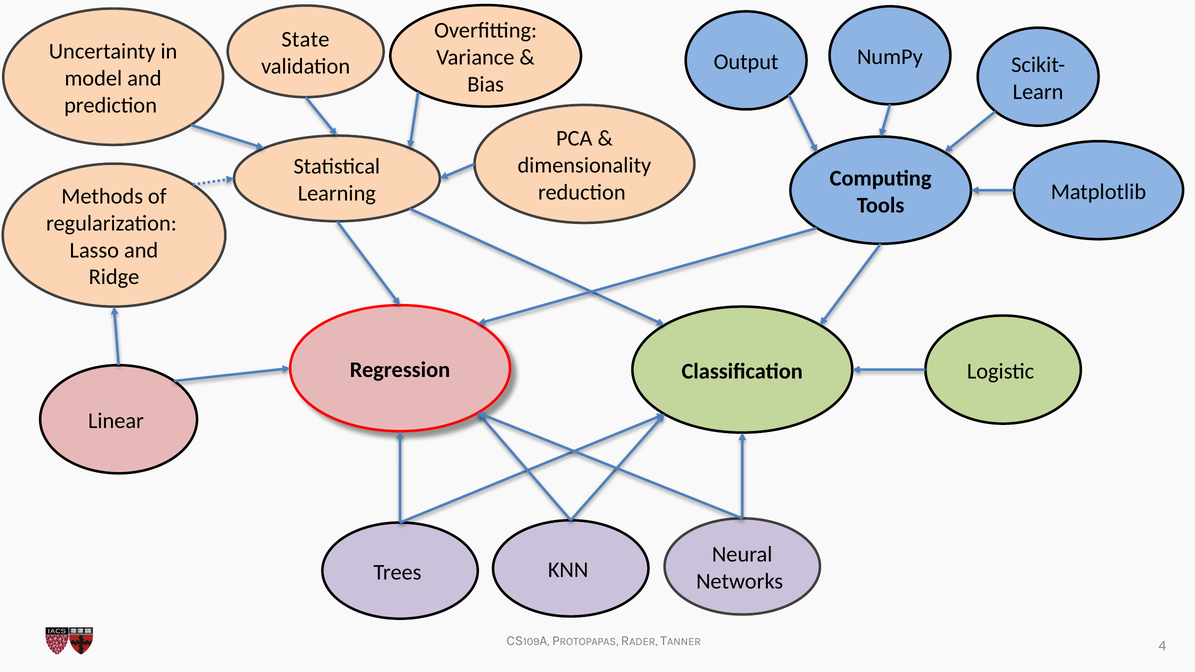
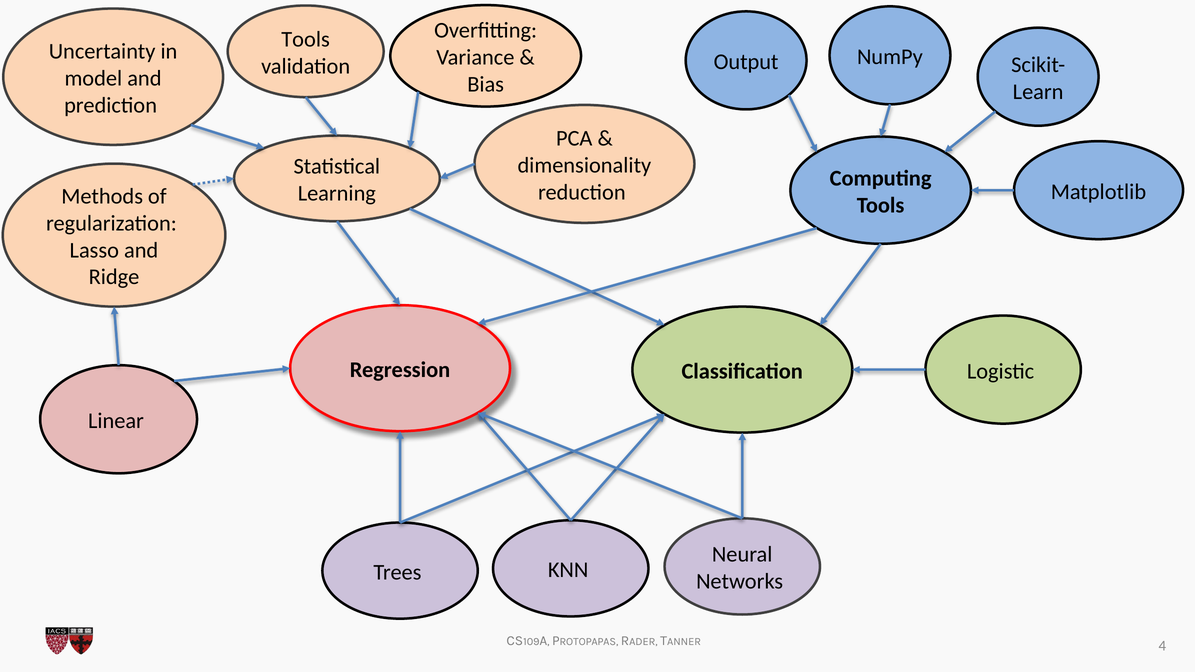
State at (305, 39): State -> Tools
